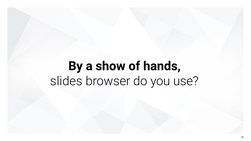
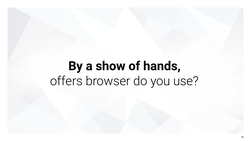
slides: slides -> offers
